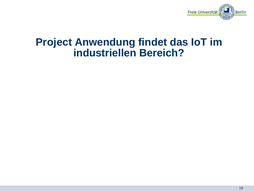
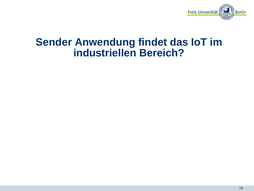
Project: Project -> Sender
